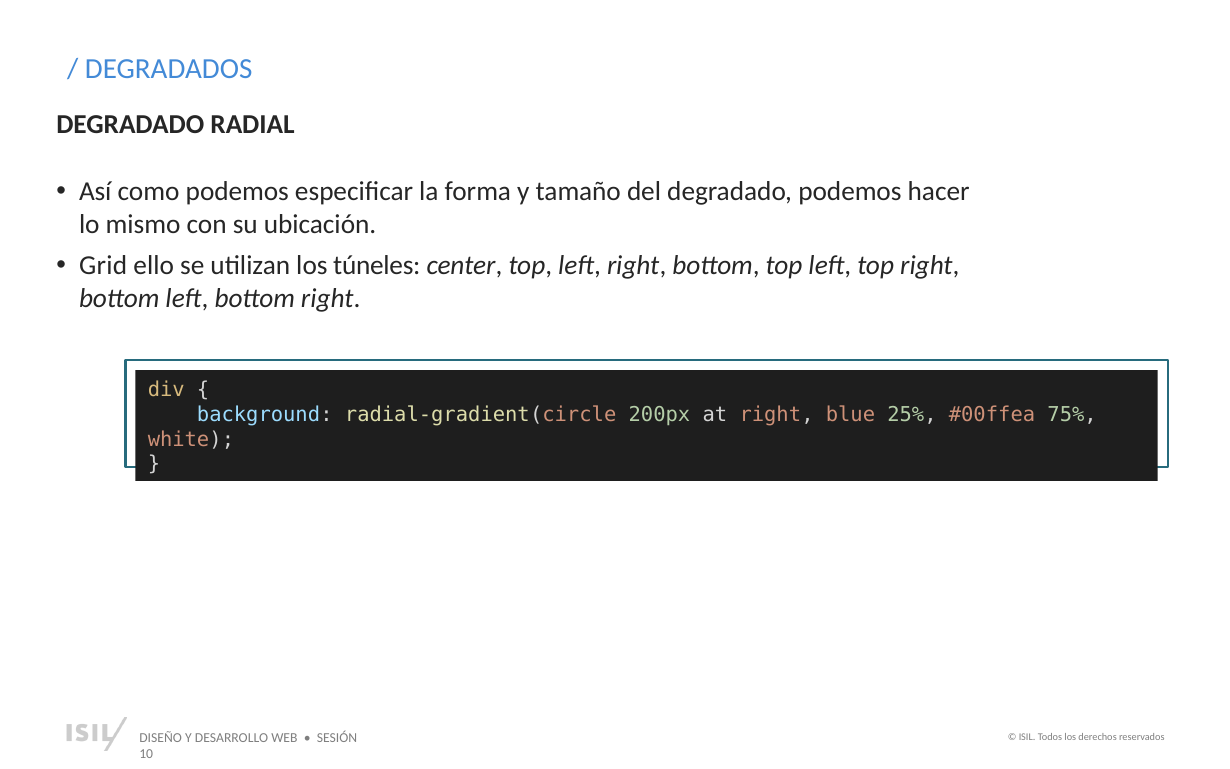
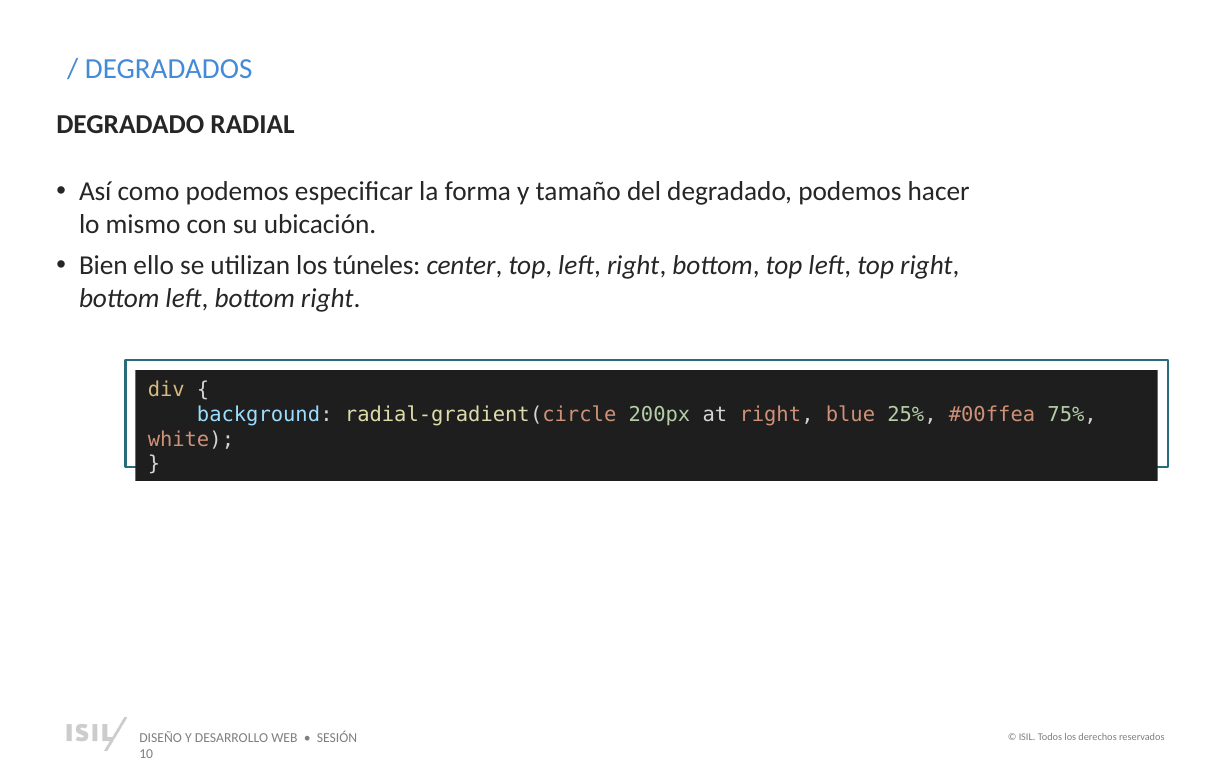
Grid: Grid -> Bien
